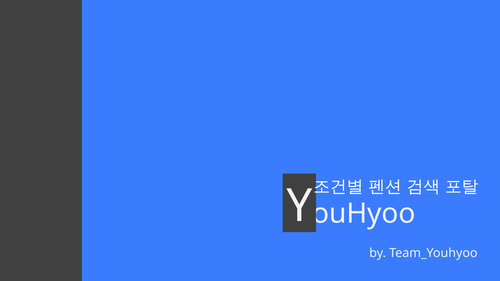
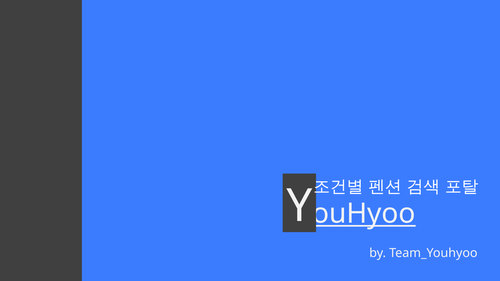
ouHyoo underline: none -> present
